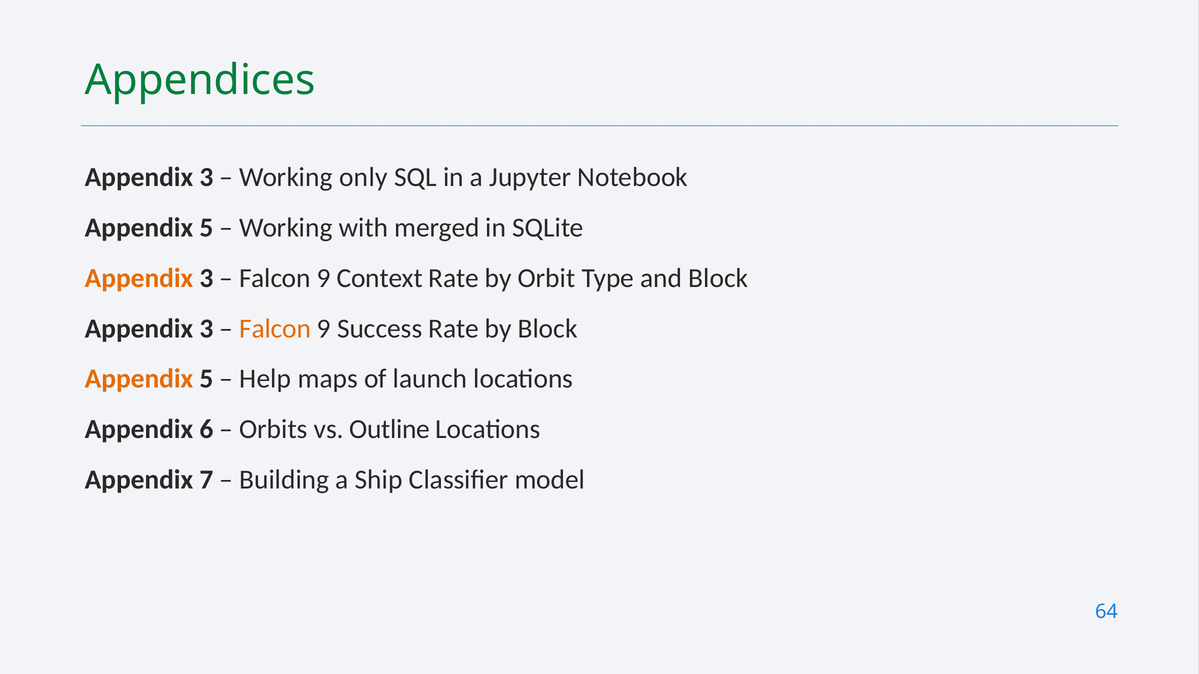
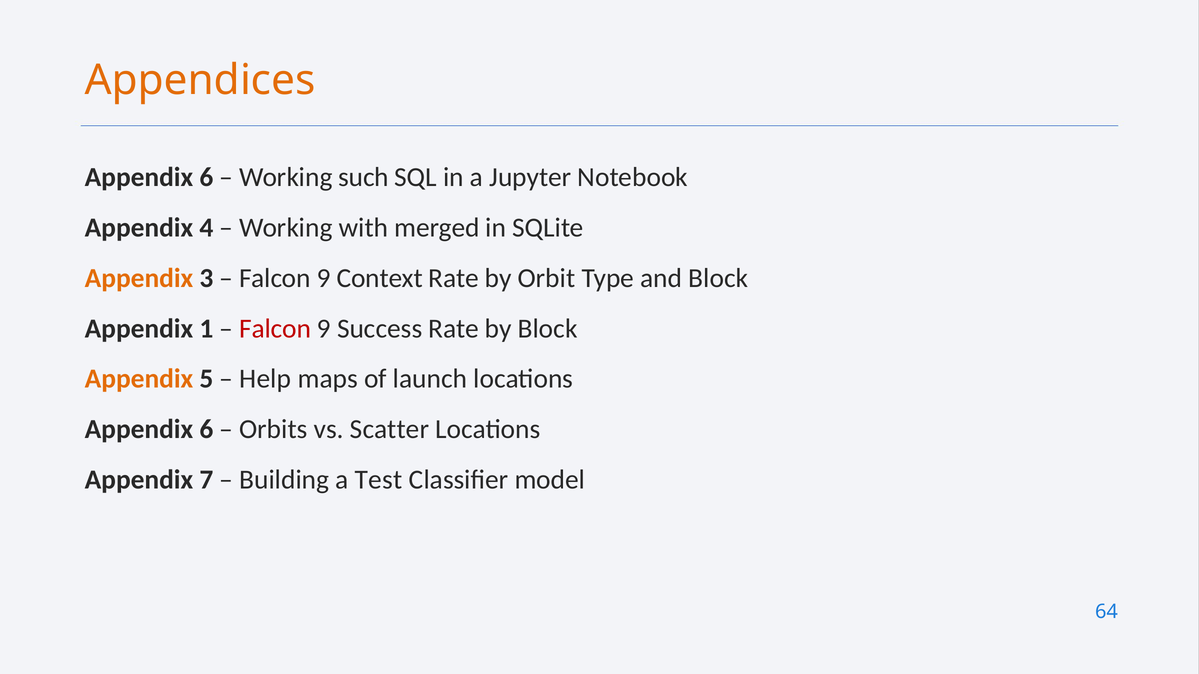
Appendices colour: green -> orange
3 at (206, 178): 3 -> 6
only: only -> such
5 at (206, 228): 5 -> 4
3 at (206, 329): 3 -> 1
Falcon at (275, 329) colour: orange -> red
Outline: Outline -> Scatter
Ship: Ship -> Test
